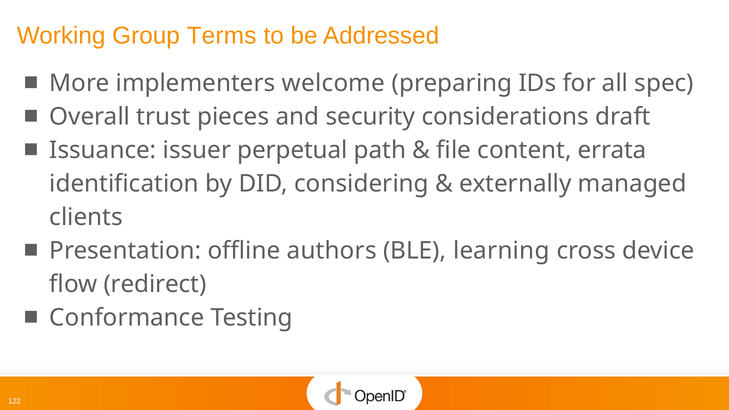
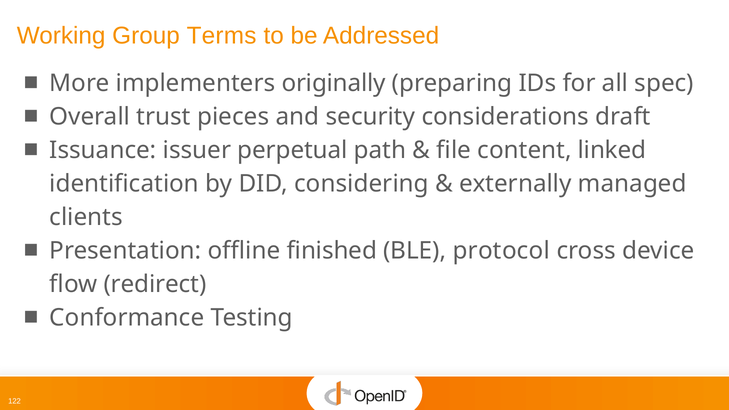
welcome: welcome -> originally
errata: errata -> linked
authors: authors -> finished
learning: learning -> protocol
